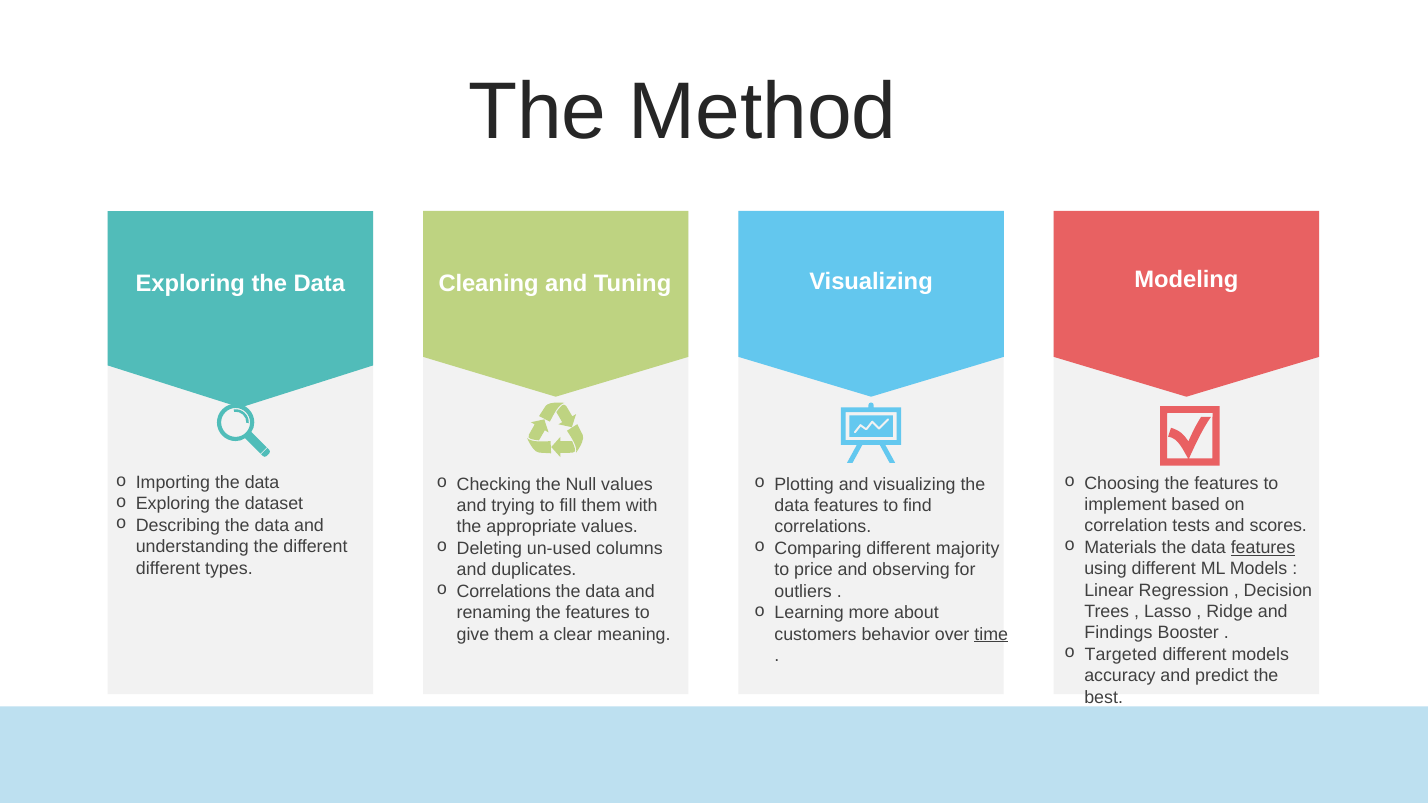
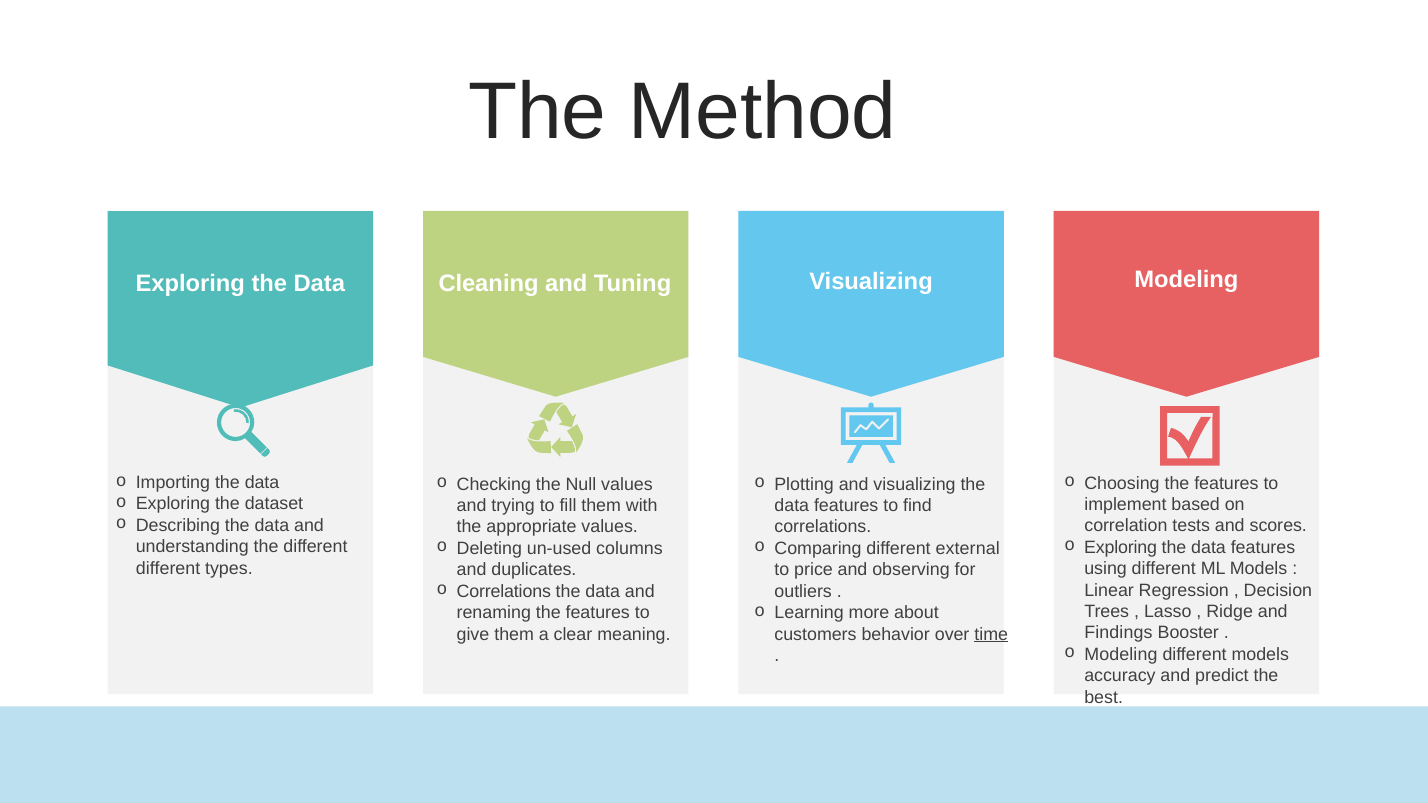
Materials at (1121, 548): Materials -> Exploring
features at (1263, 548) underline: present -> none
majority: majority -> external
Targeted at (1121, 655): Targeted -> Modeling
